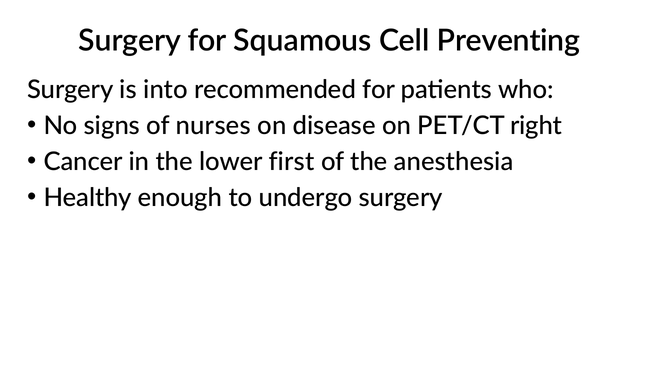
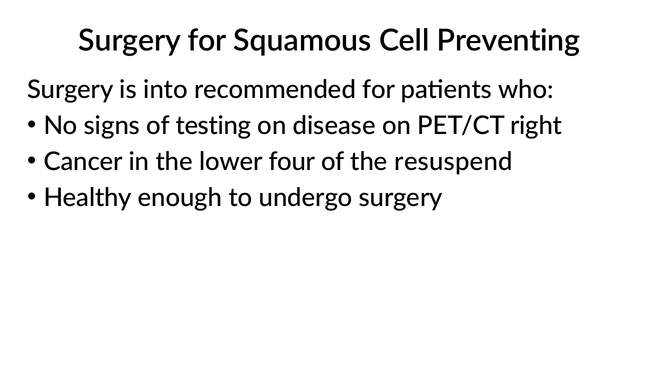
nurses: nurses -> testing
first: first -> four
anesthesia: anesthesia -> resuspend
